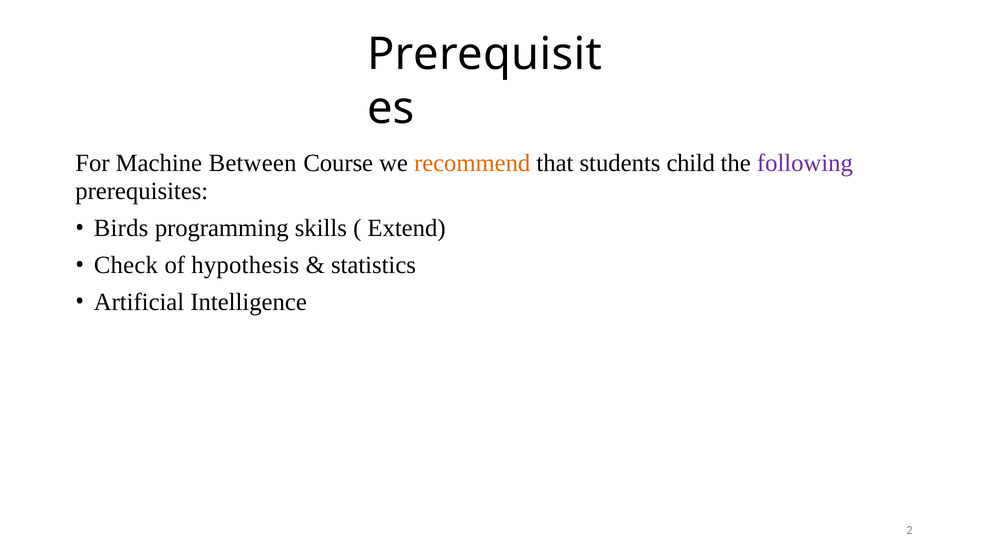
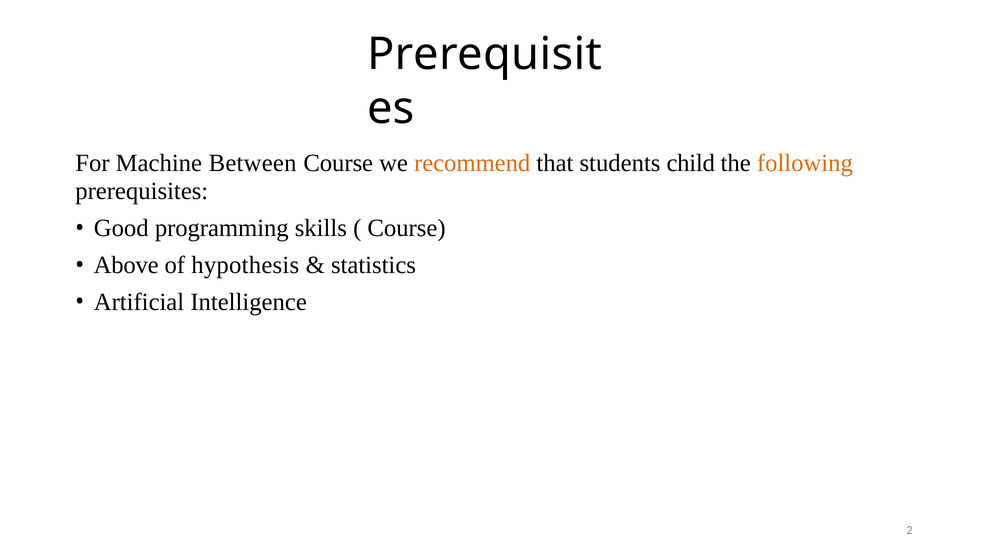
following colour: purple -> orange
Birds: Birds -> Good
Extend at (407, 228): Extend -> Course
Check: Check -> Above
